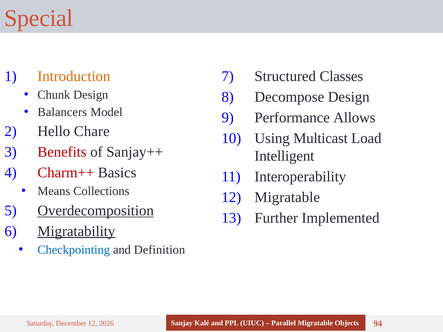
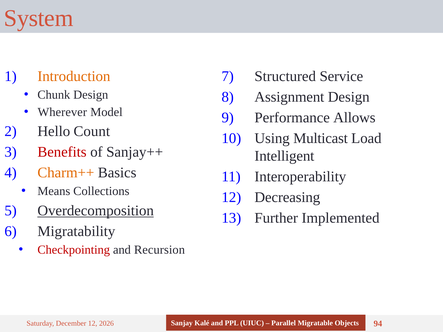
Special: Special -> System
Classes: Classes -> Service
Decompose: Decompose -> Assignment
Balancers: Balancers -> Wherever
Chare: Chare -> Count
Charm++ colour: red -> orange
Migratable at (287, 197): Migratable -> Decreasing
Migratability underline: present -> none
Checkpointing colour: blue -> red
Definition: Definition -> Recursion
